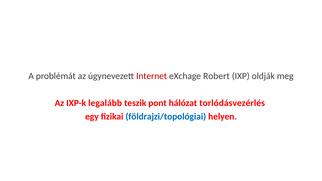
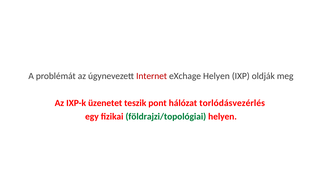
eXchage Robert: Robert -> Helyen
legalább: legalább -> üzenetet
földrajzi/topológiai colour: blue -> green
